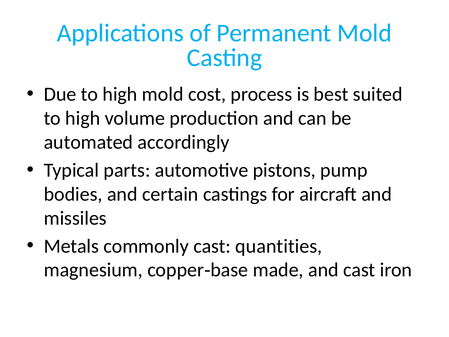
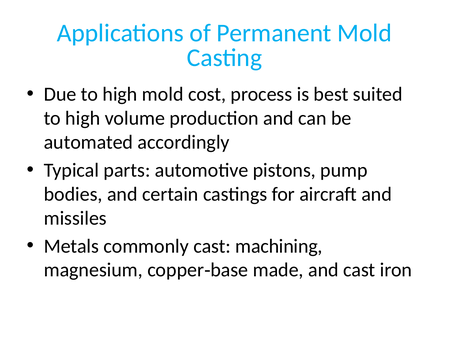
quantities: quantities -> machining
